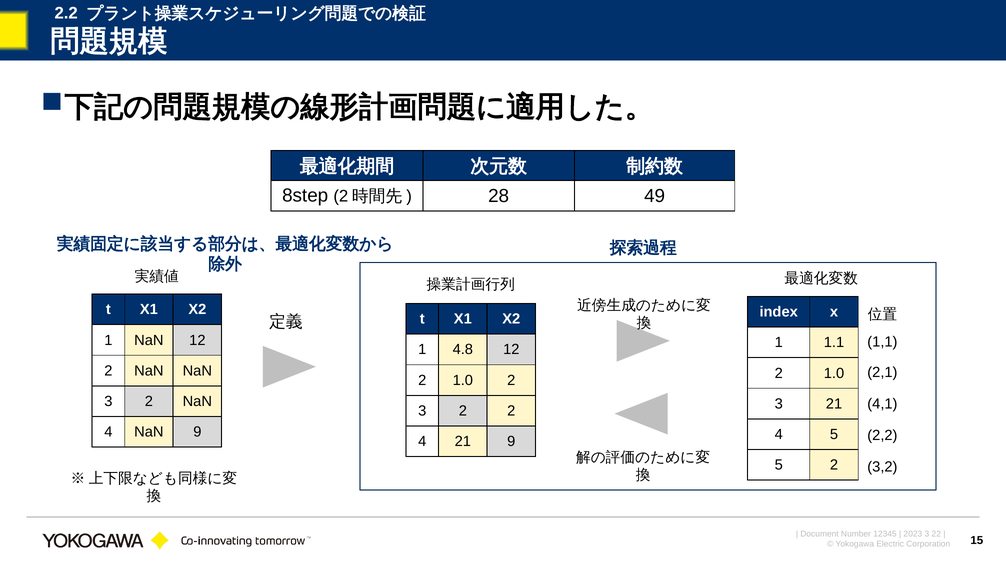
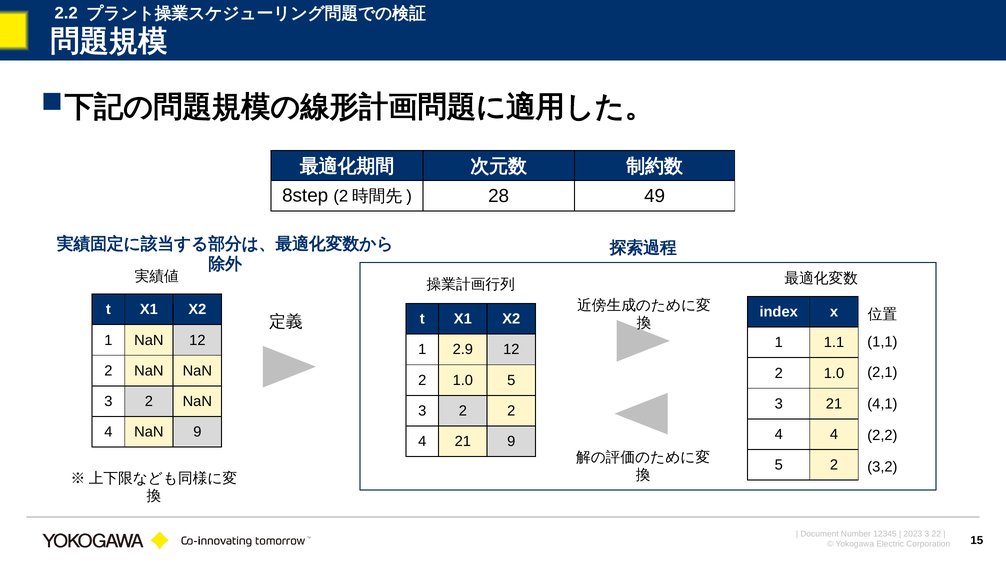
4.8: 4.8 -> 2.9
1.0 2: 2 -> 5
4 5: 5 -> 4
